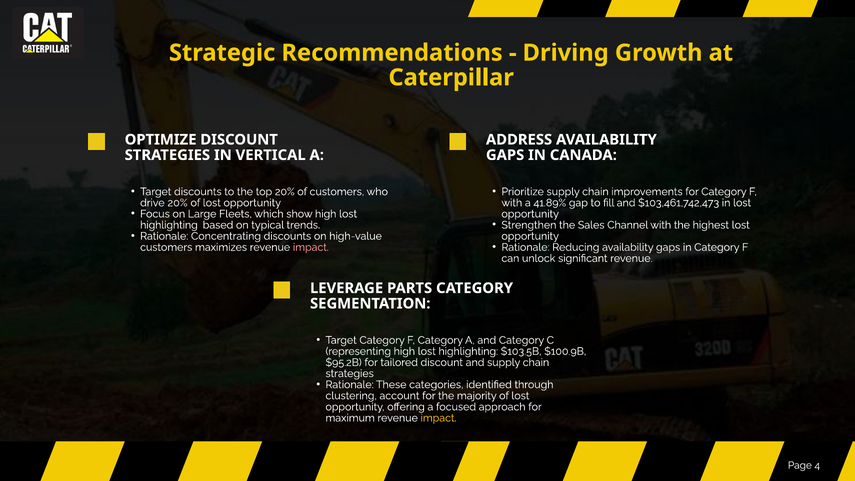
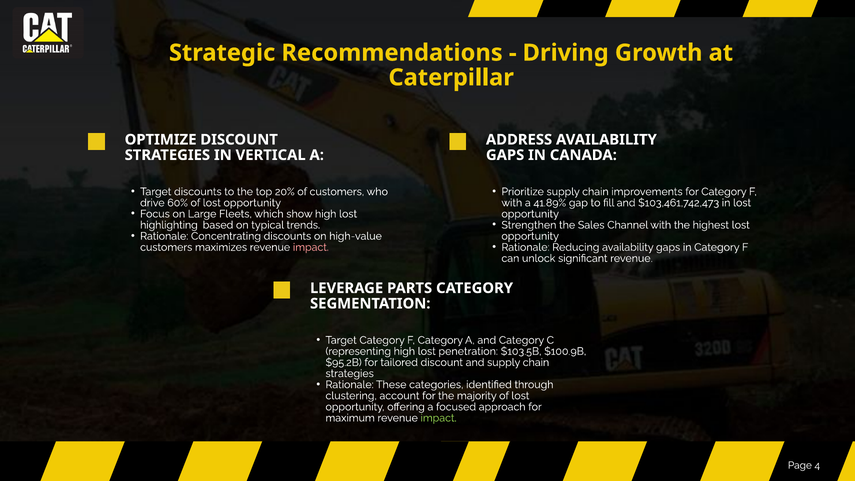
drive 20%: 20% -> 60%
representing high lost highlighting: highlighting -> penetration
impact at (439, 418) colour: yellow -> light green
